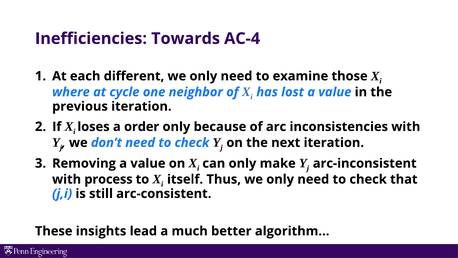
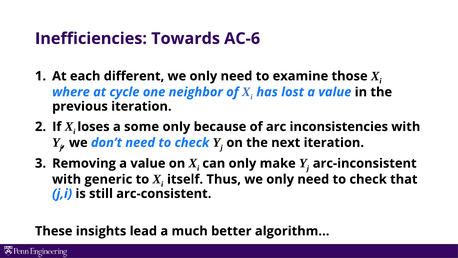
AC-4: AC-4 -> AC-6
order: order -> some
process: process -> generic
